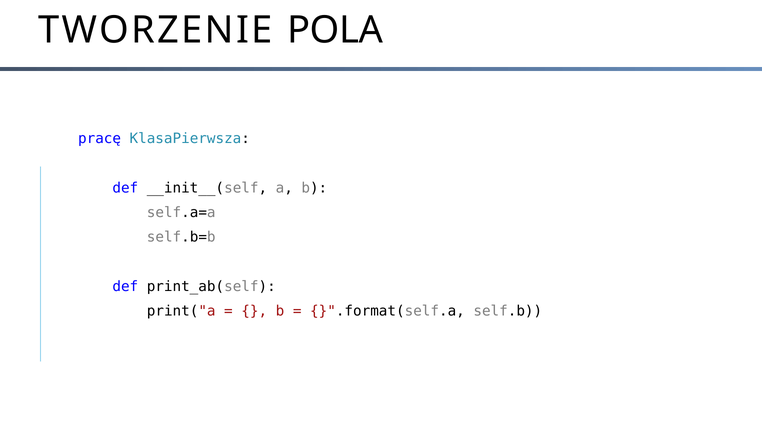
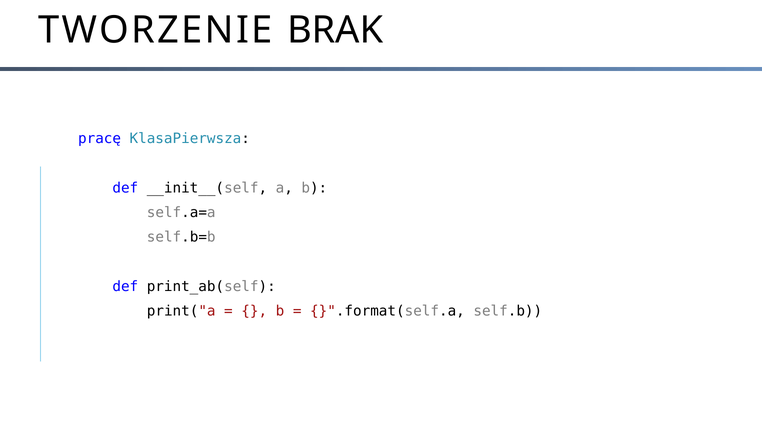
POLA: POLA -> BRAK
